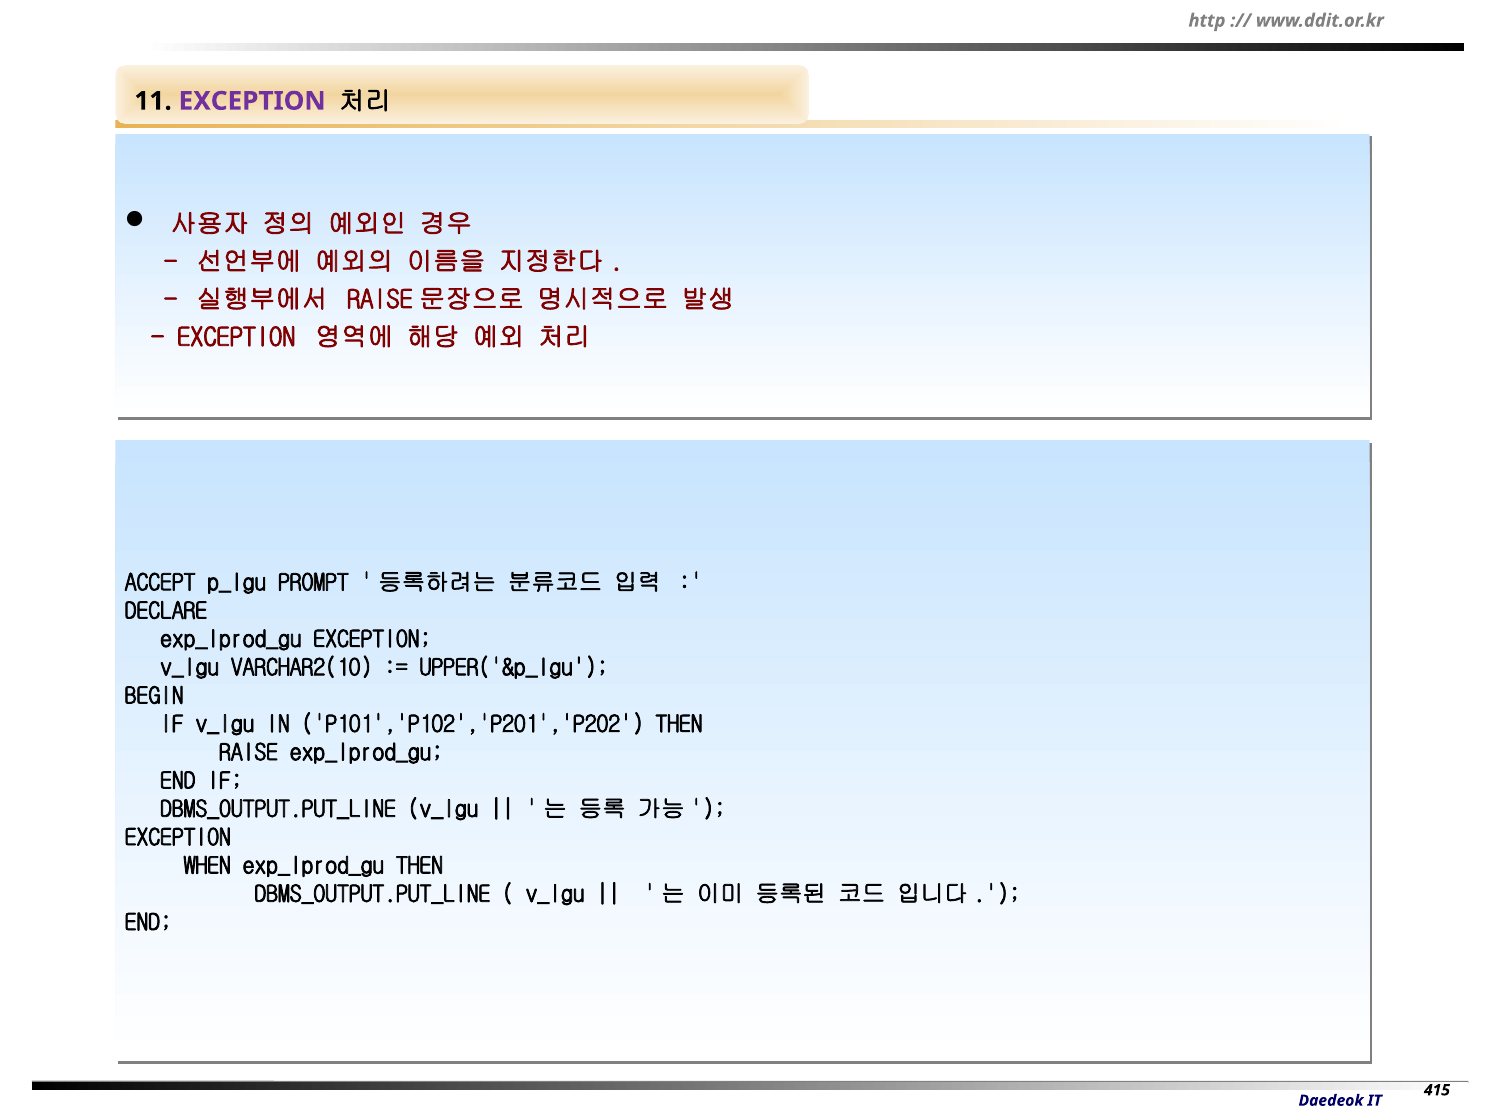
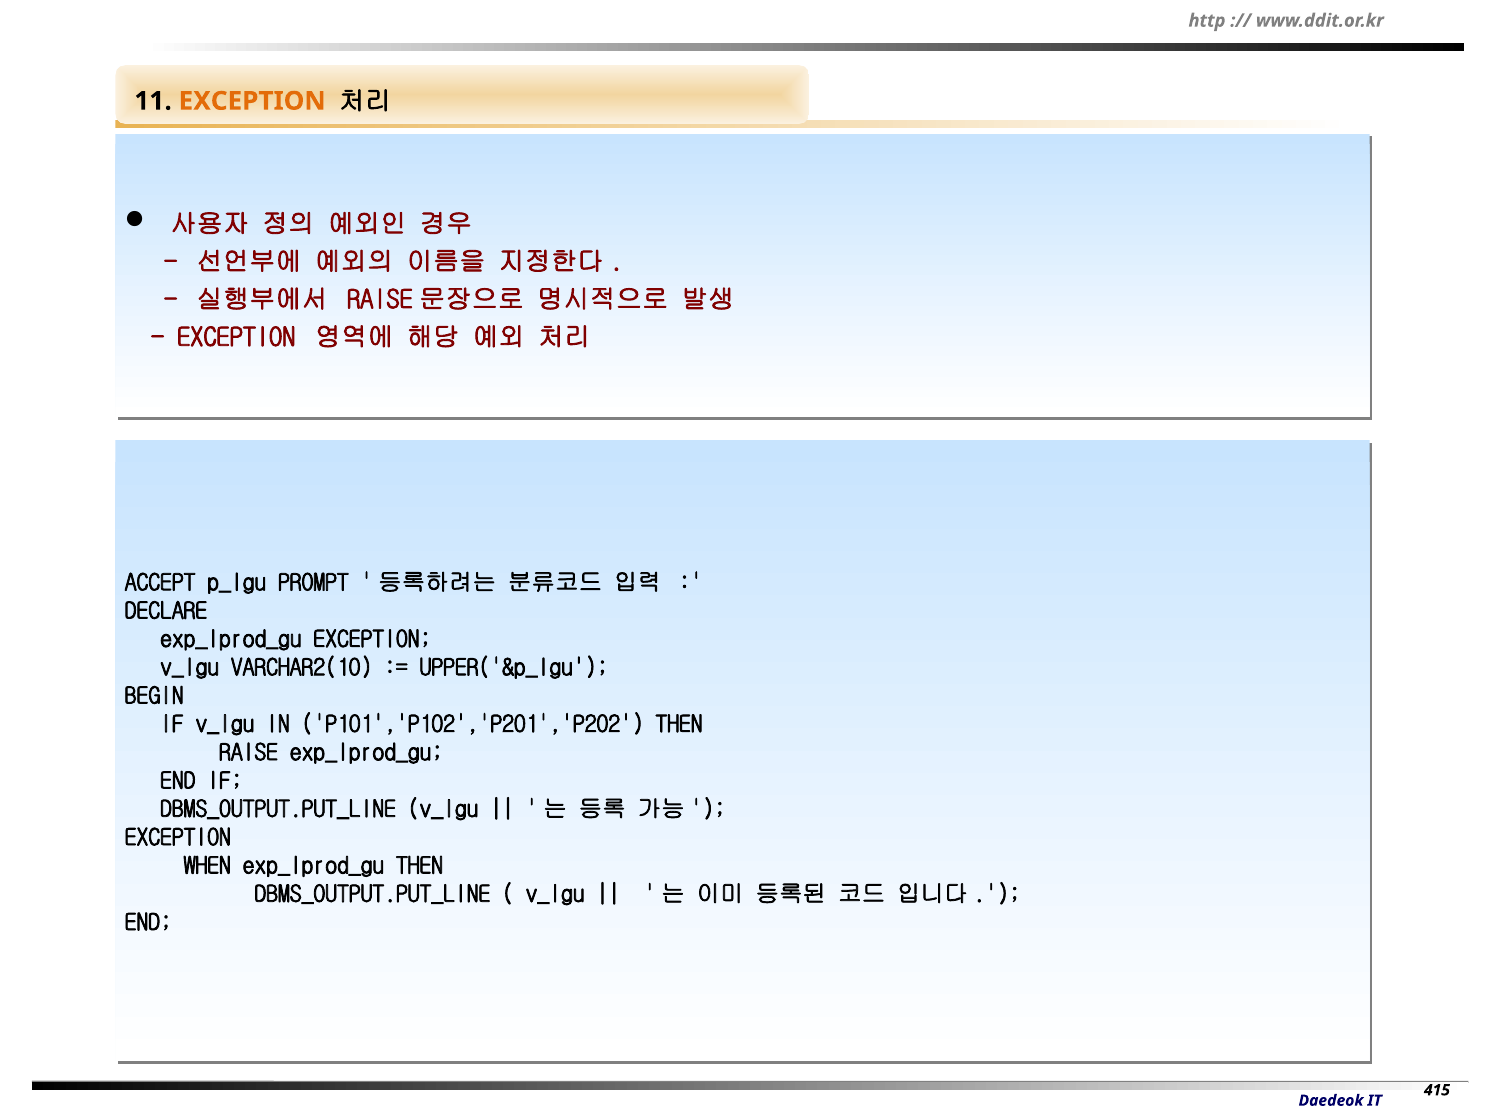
EXCEPTION at (252, 101) colour: purple -> orange
